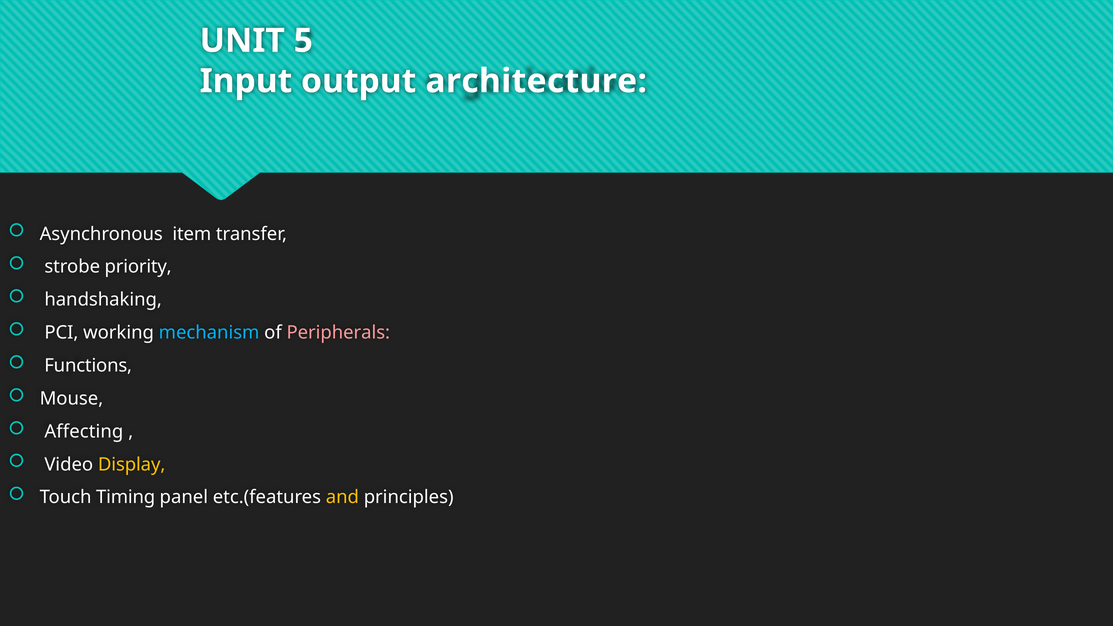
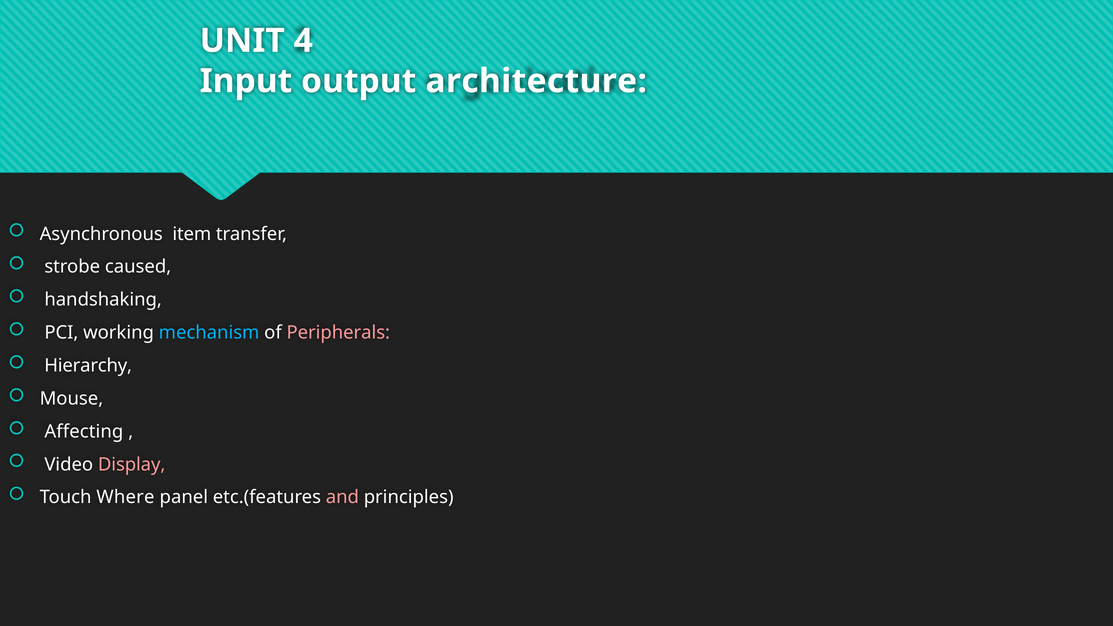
5: 5 -> 4
priority: priority -> caused
Functions: Functions -> Hierarchy
Display colour: yellow -> pink
Timing: Timing -> Where
and colour: yellow -> pink
